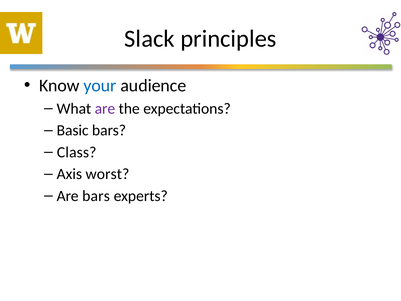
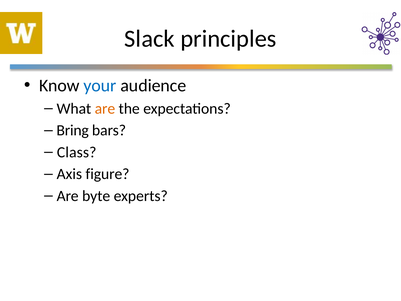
are at (105, 108) colour: purple -> orange
Basic: Basic -> Bring
worst: worst -> figure
Are bars: bars -> byte
